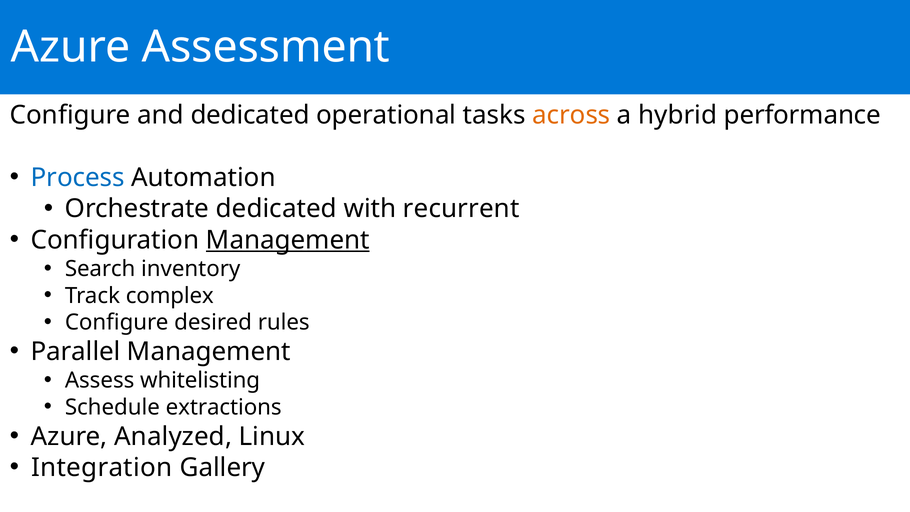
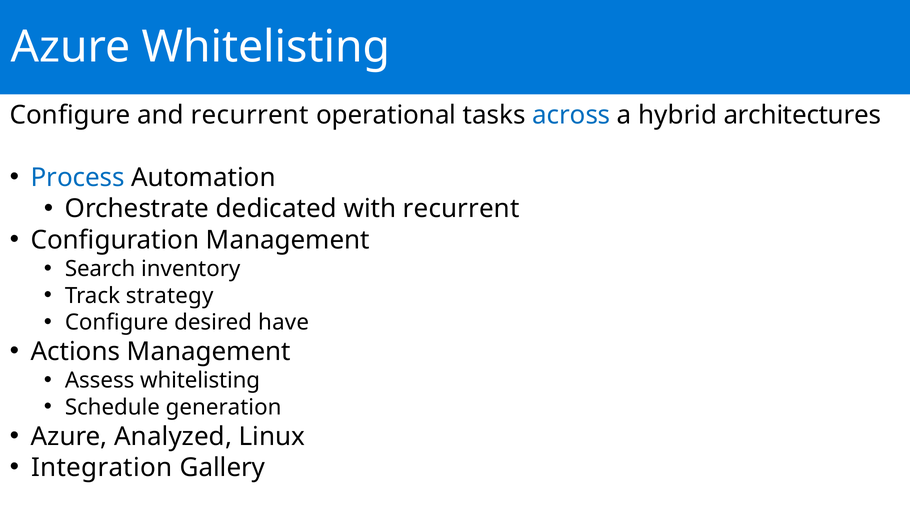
Azure Assessment: Assessment -> Whitelisting
and dedicated: dedicated -> recurrent
across colour: orange -> blue
performance: performance -> architectures
Management at (288, 240) underline: present -> none
complex: complex -> strategy
rules: rules -> have
Parallel: Parallel -> Actions
extractions: extractions -> generation
